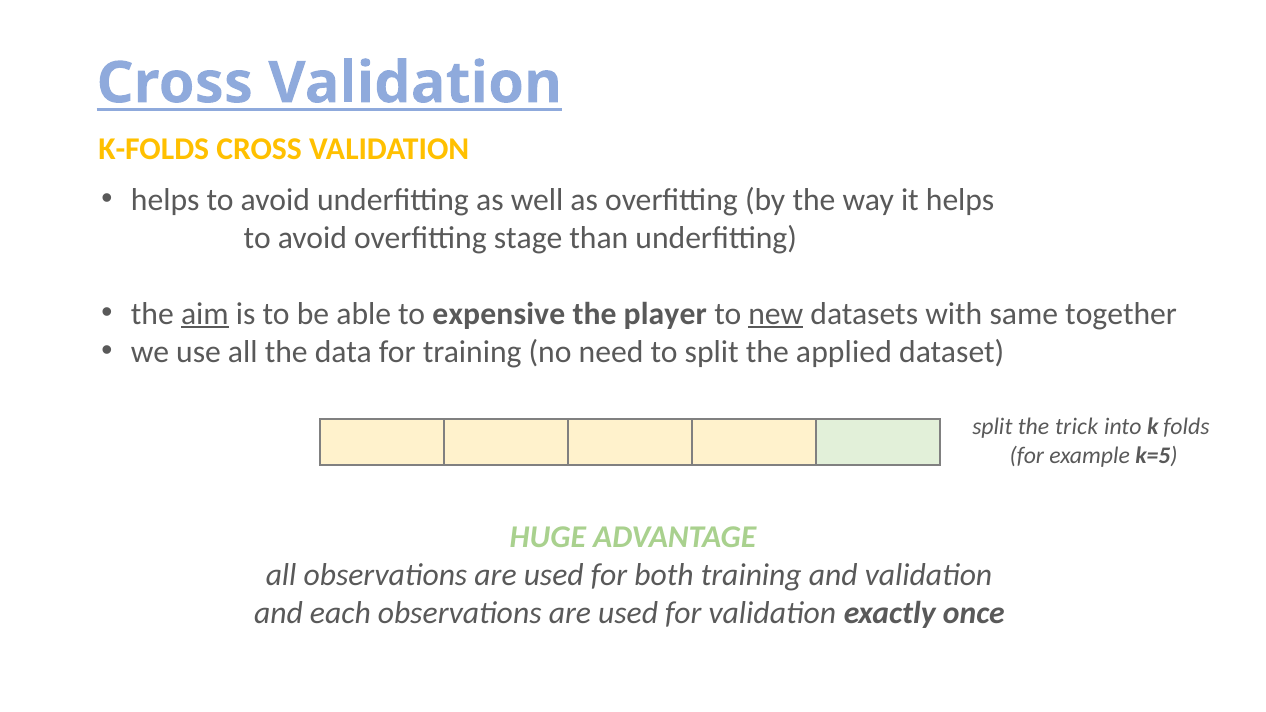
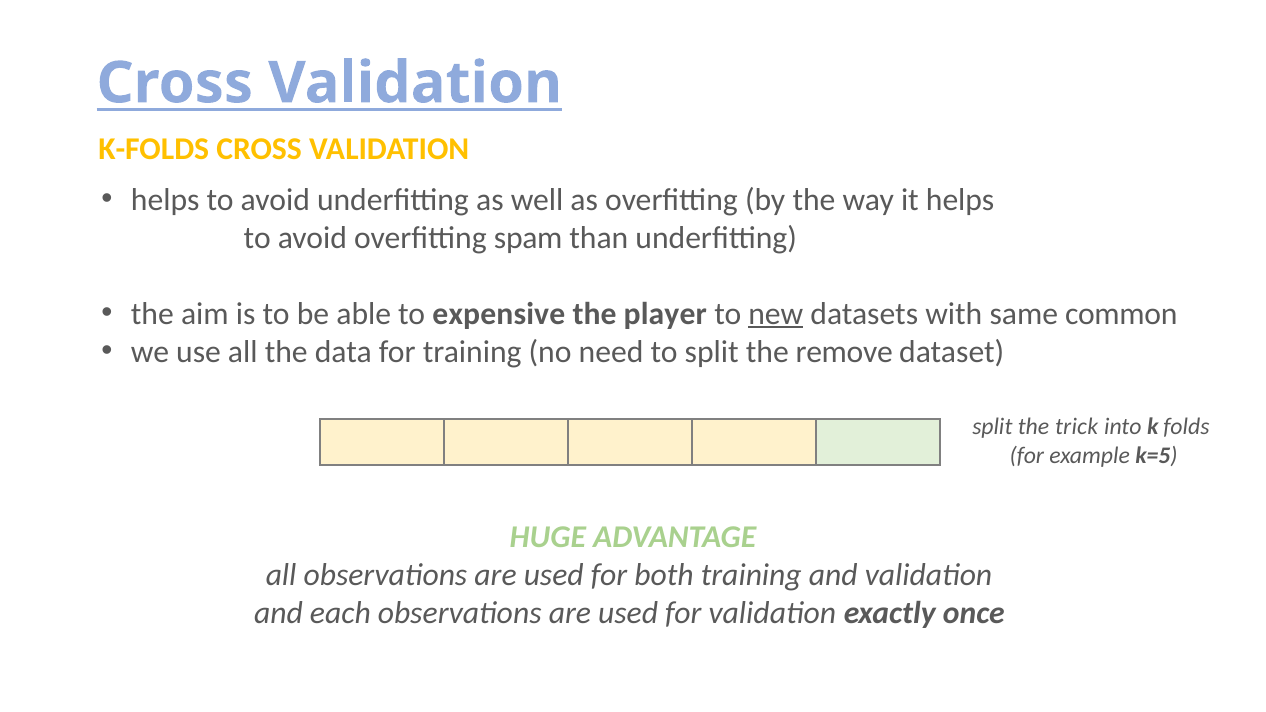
stage: stage -> spam
aim underline: present -> none
together: together -> common
applied: applied -> remove
